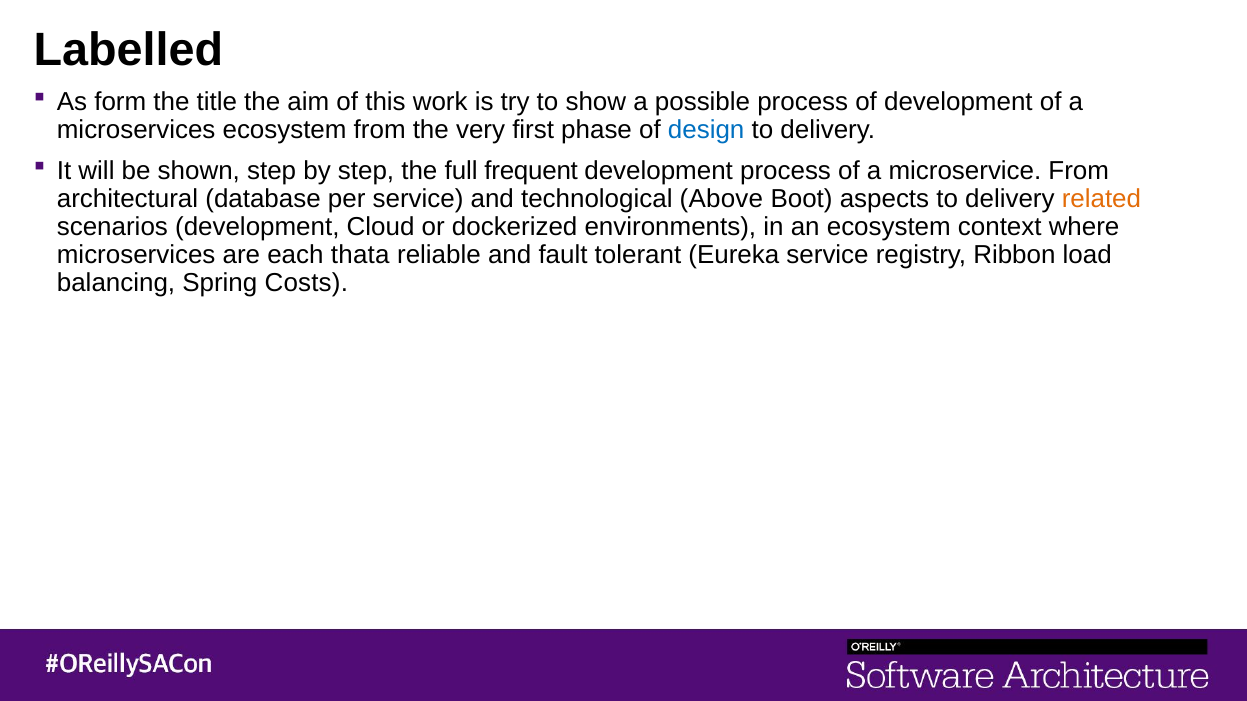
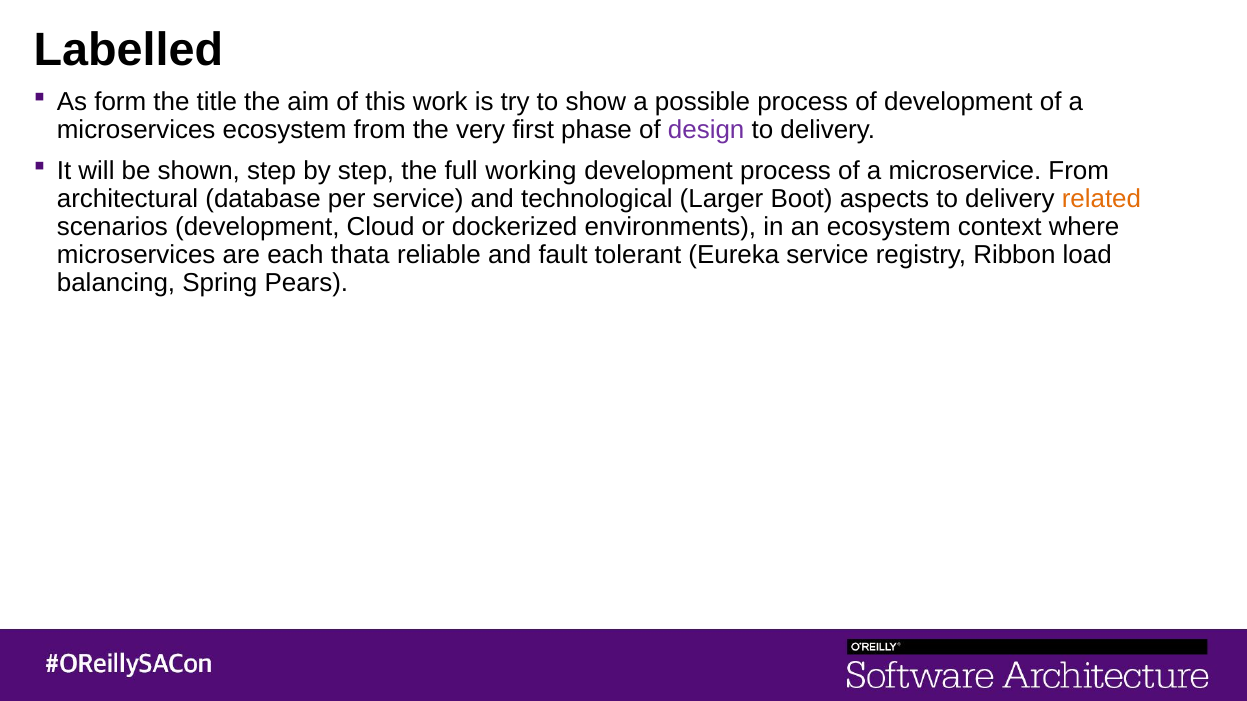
design colour: blue -> purple
frequent: frequent -> working
Above: Above -> Larger
Costs: Costs -> Pears
